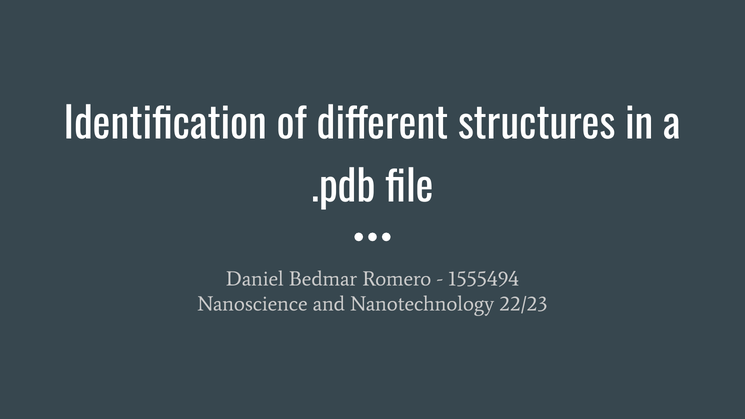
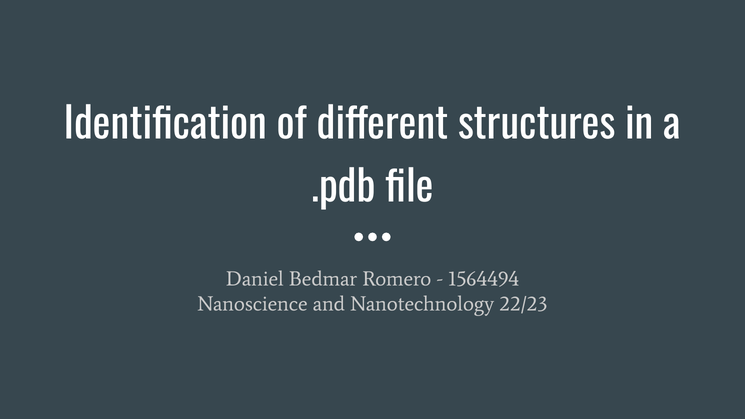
1555494: 1555494 -> 1564494
